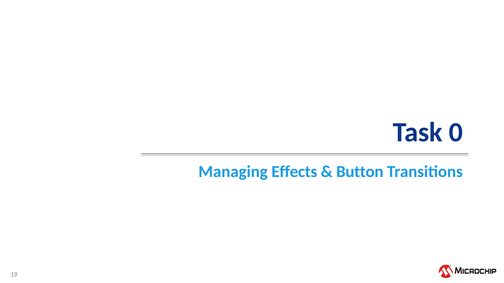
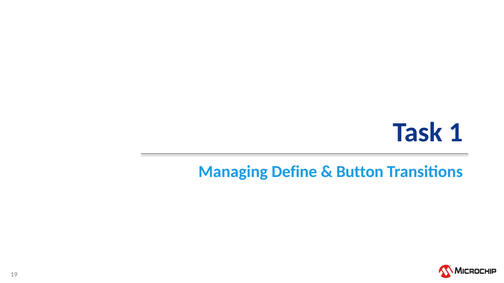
0: 0 -> 1
Effects: Effects -> Define
